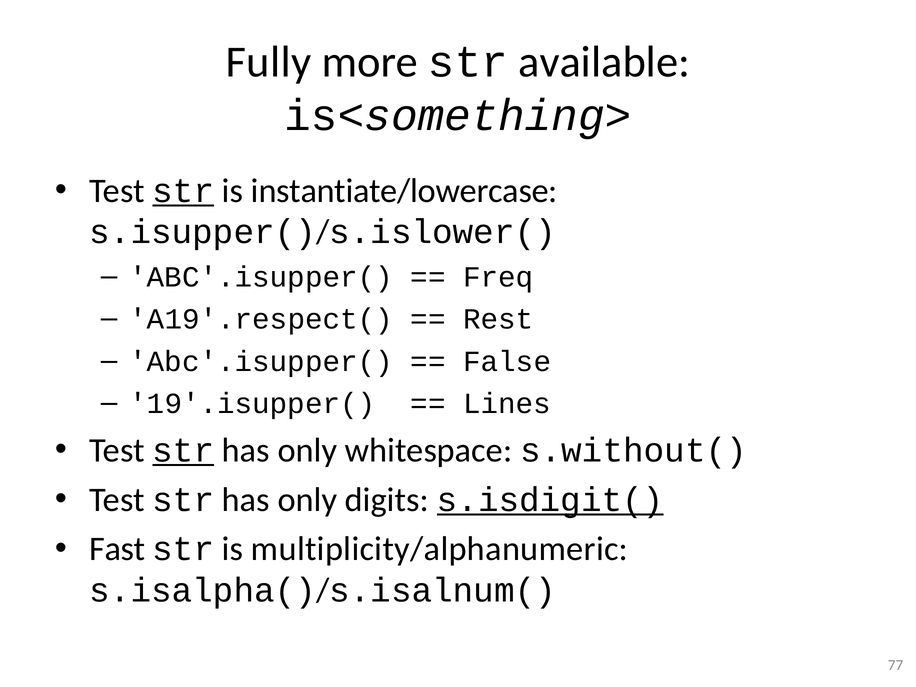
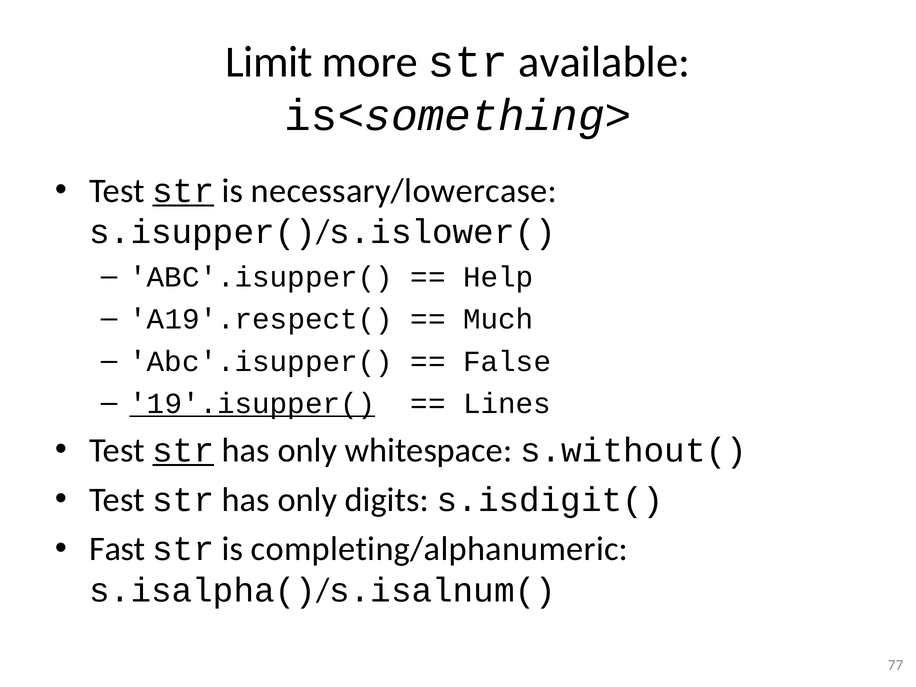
Fully: Fully -> Limit
instantiate/lowercase: instantiate/lowercase -> necessary/lowercase
Freq: Freq -> Help
Rest: Rest -> Much
19'.isupper( underline: none -> present
s.isdigit( underline: present -> none
multiplicity/alphanumeric: multiplicity/alphanumeric -> completing/alphanumeric
